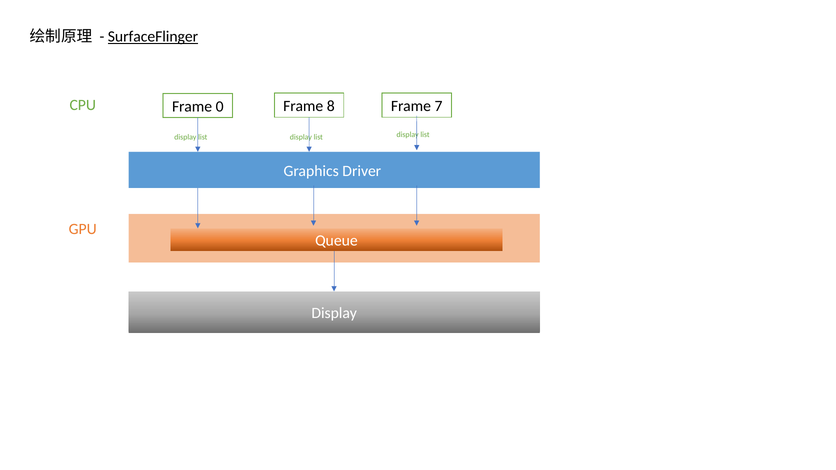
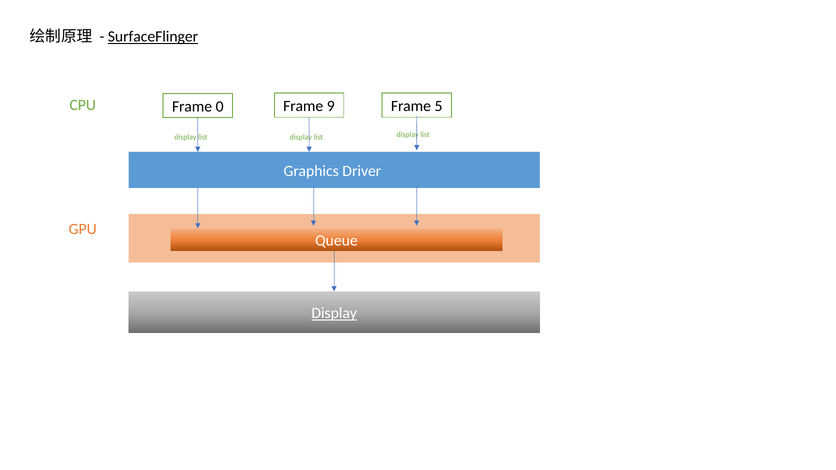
8: 8 -> 9
7: 7 -> 5
Display at (334, 313) underline: none -> present
